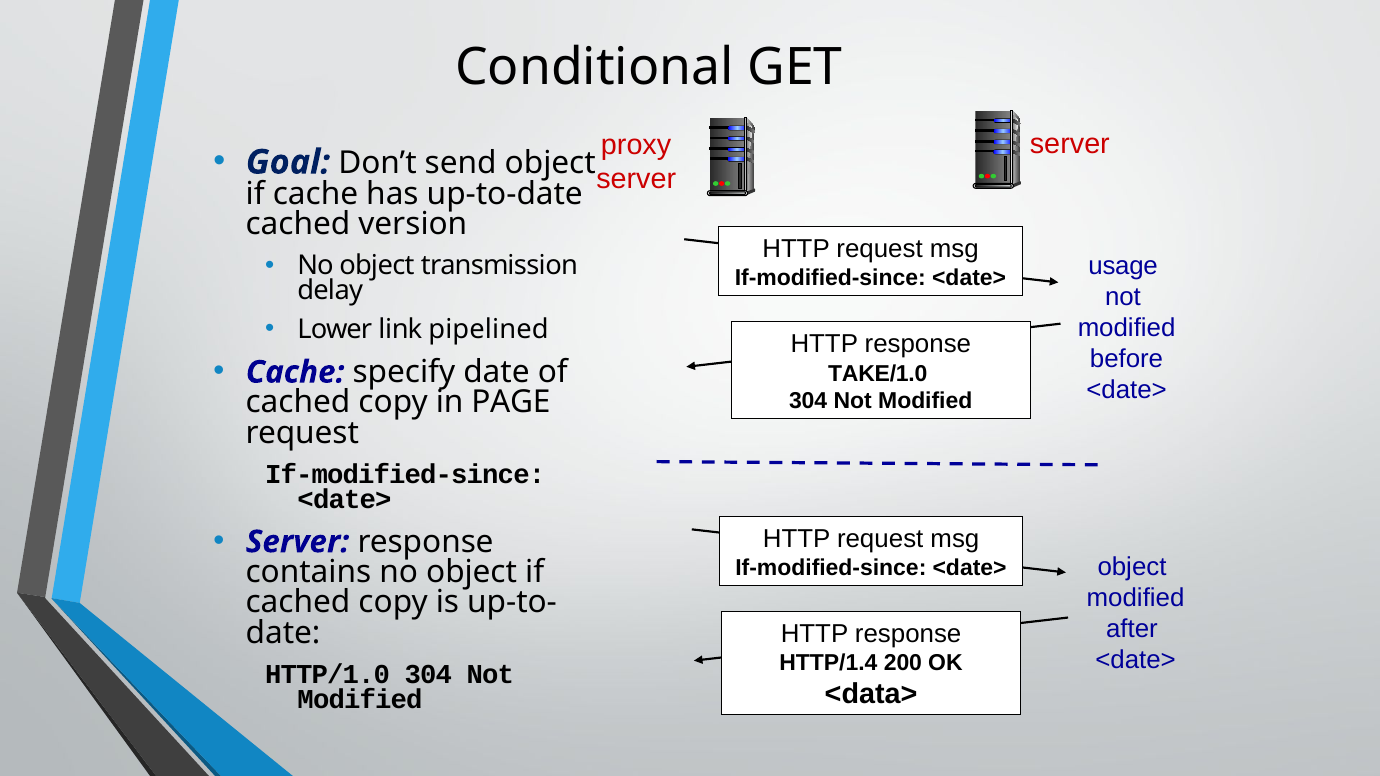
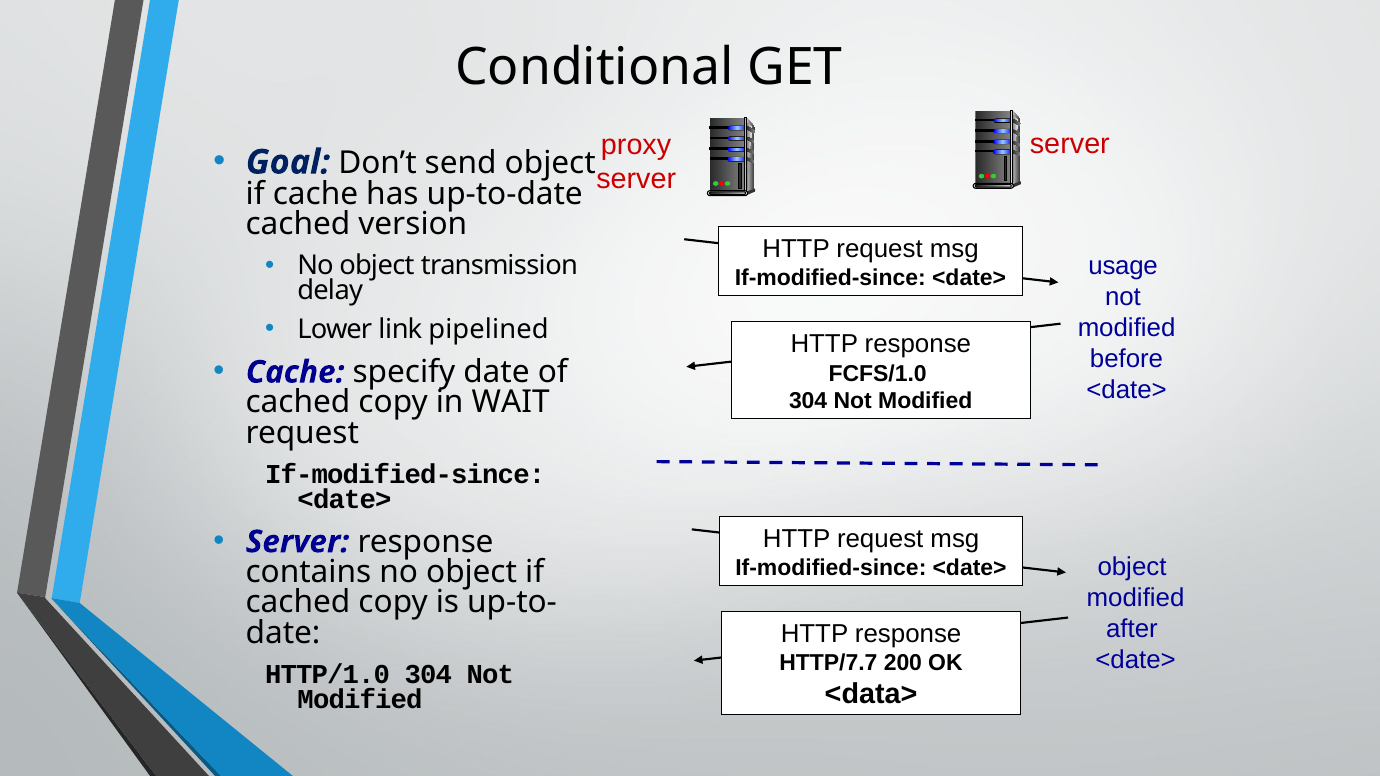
TAKE/1.0: TAKE/1.0 -> FCFS/1.0
PAGE: PAGE -> WAIT
HTTP/1.4: HTTP/1.4 -> HTTP/7.7
